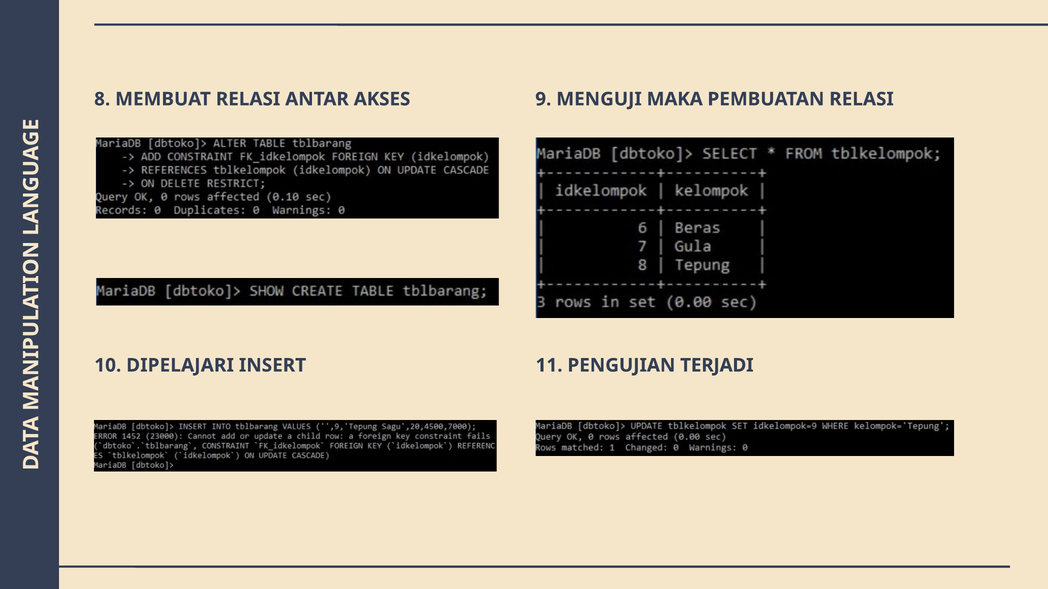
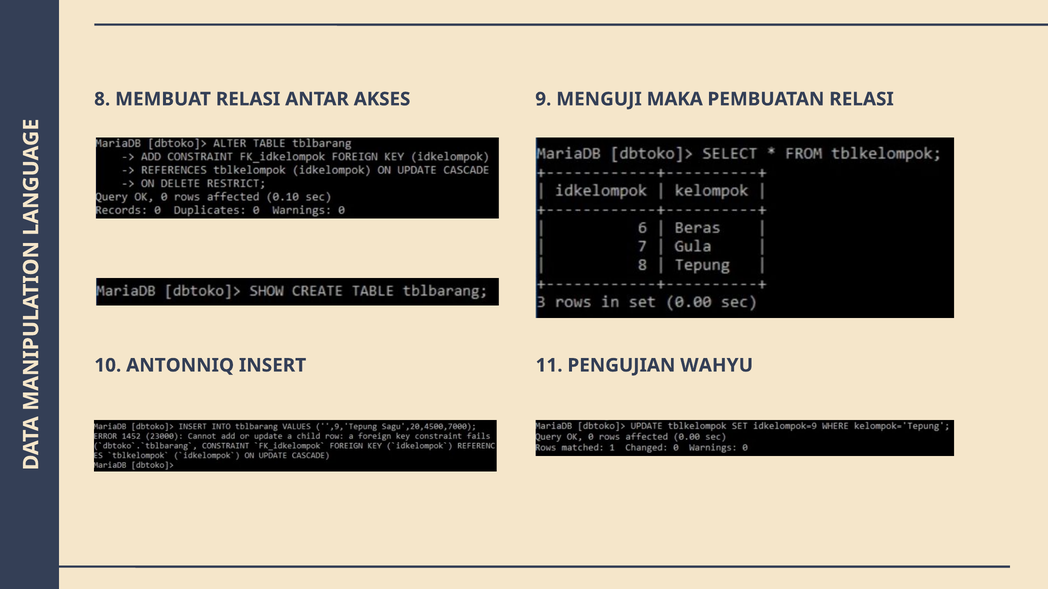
DIPELAJARI: DIPELAJARI -> ANTONNIQ
TERJADI: TERJADI -> WAHYU
